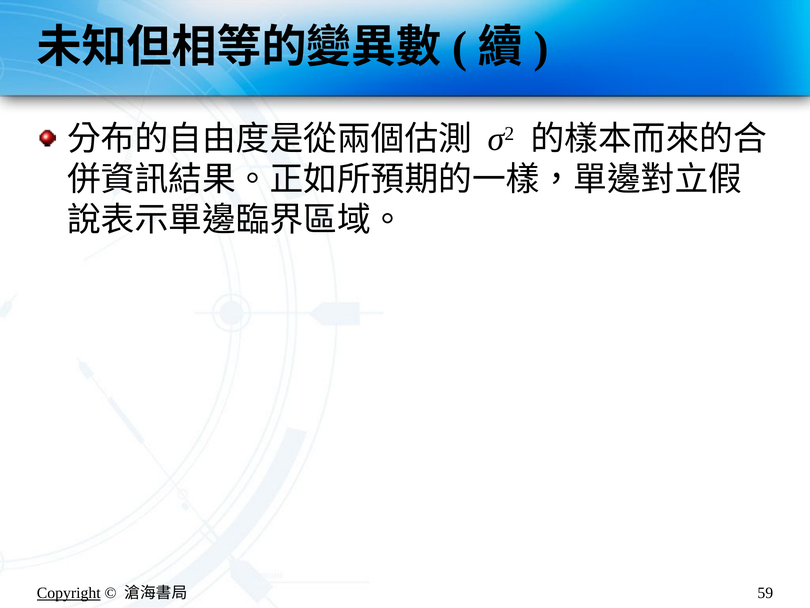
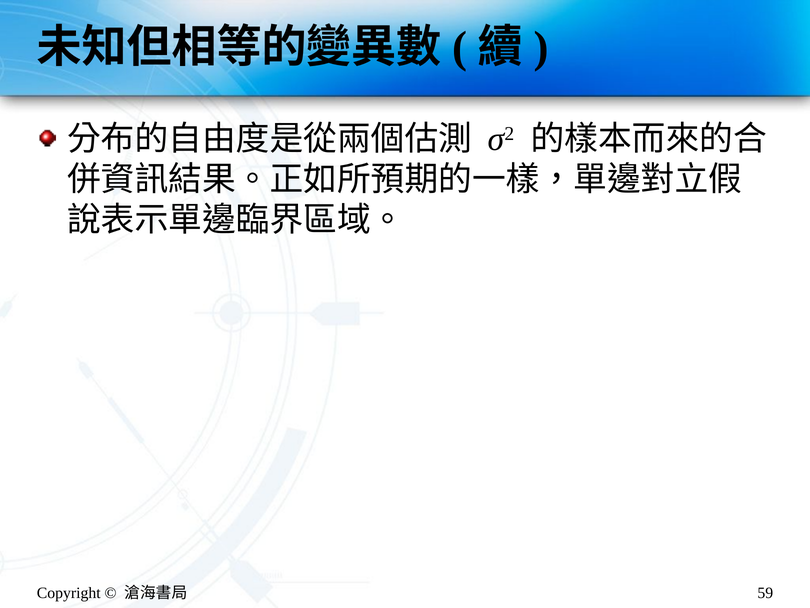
Copyright underline: present -> none
